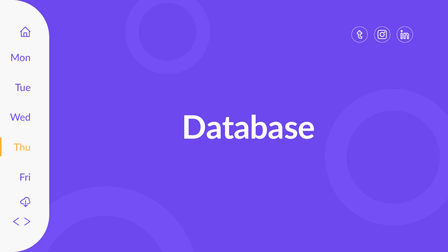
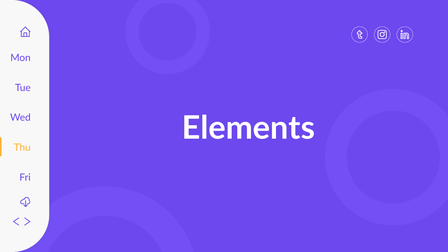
Database: Database -> Elements
